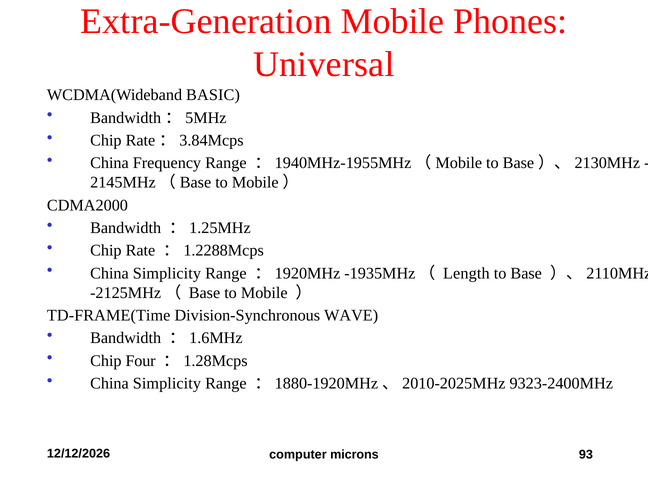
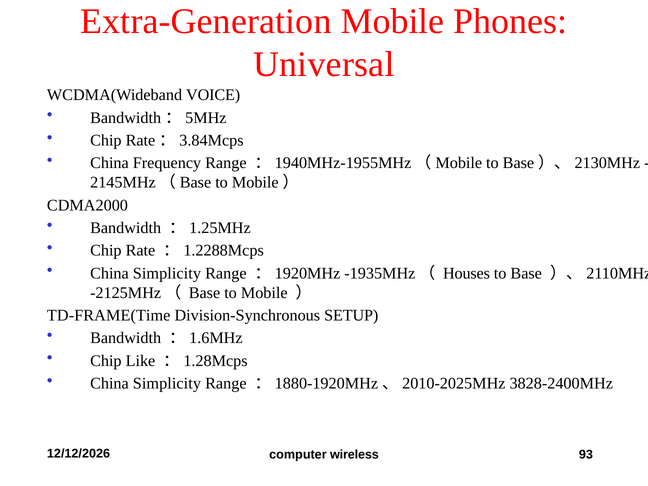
BASIC: BASIC -> VOICE
Length: Length -> Houses
WAVE: WAVE -> SETUP
Four: Four -> Like
9323-2400MHz: 9323-2400MHz -> 3828-2400MHz
microns: microns -> wireless
